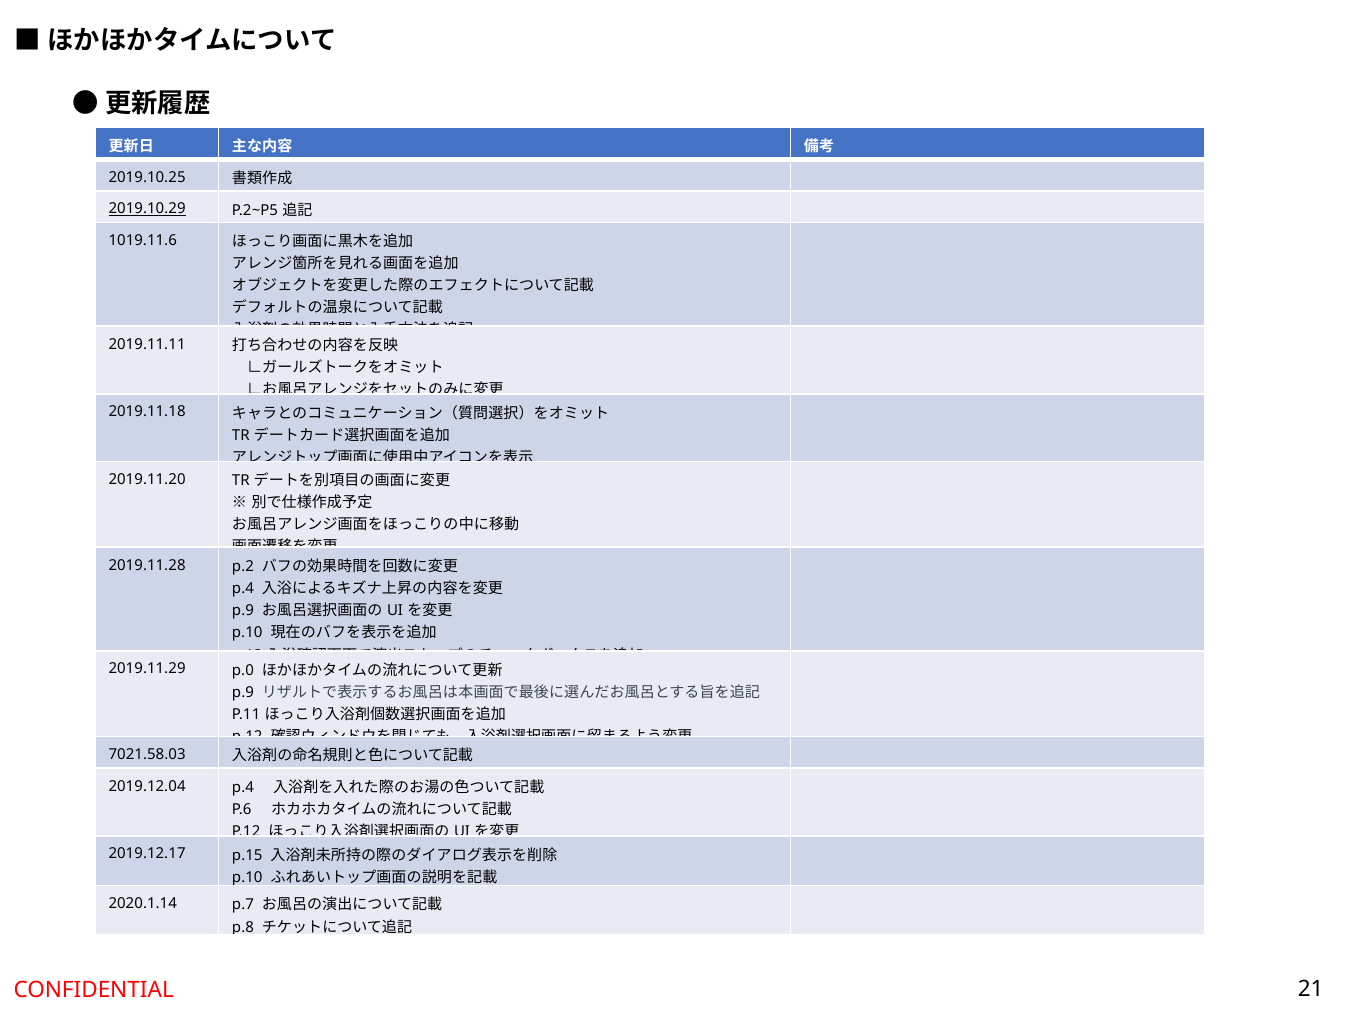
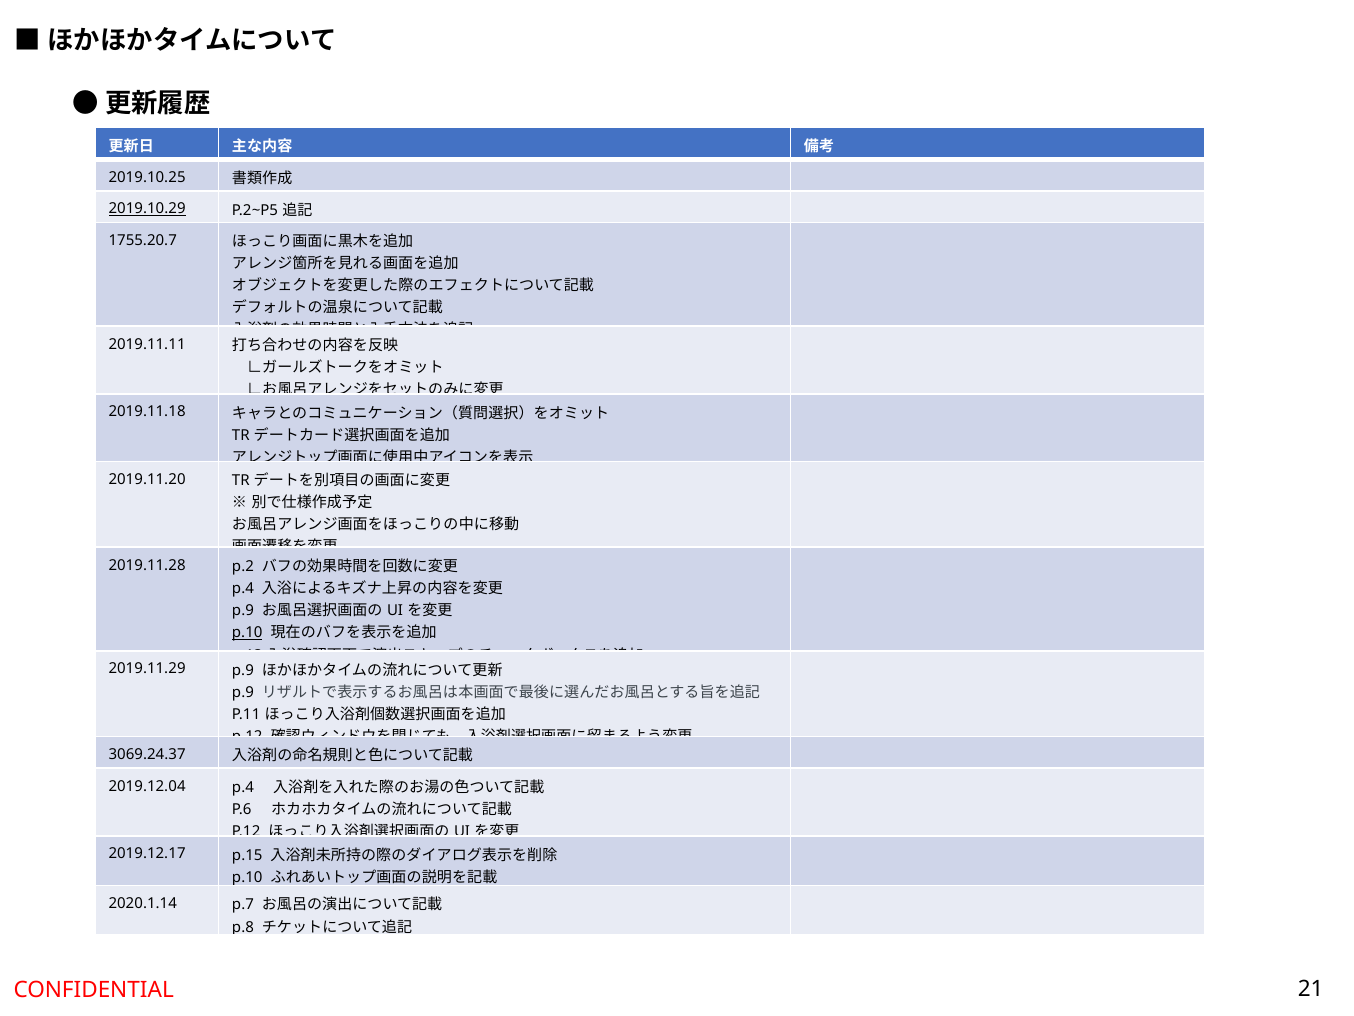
1019.11.6: 1019.11.6 -> 1755.20.7
p.10 at (247, 633) underline: none -> present
2019.11.29 p.0: p.0 -> p.9
7021.58.03: 7021.58.03 -> 3069.24.37
